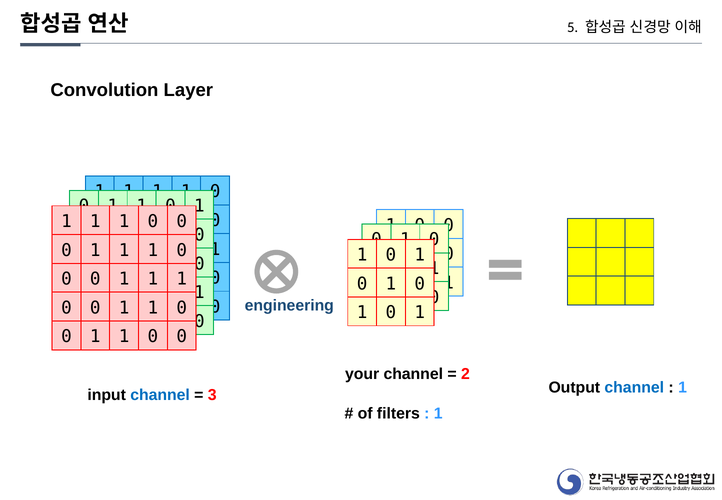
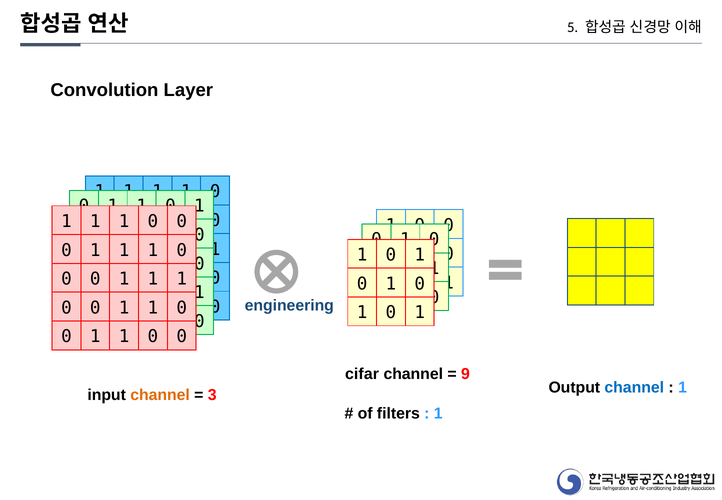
your: your -> cifar
2: 2 -> 9
channel at (160, 395) colour: blue -> orange
